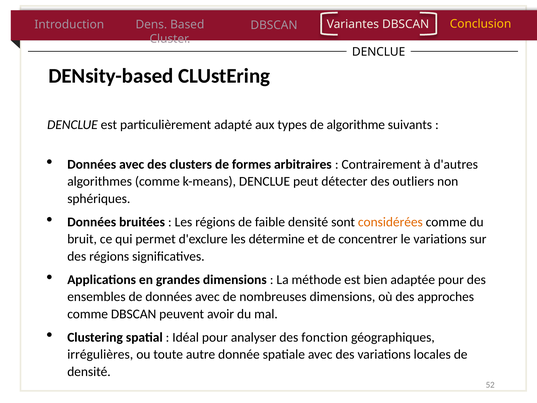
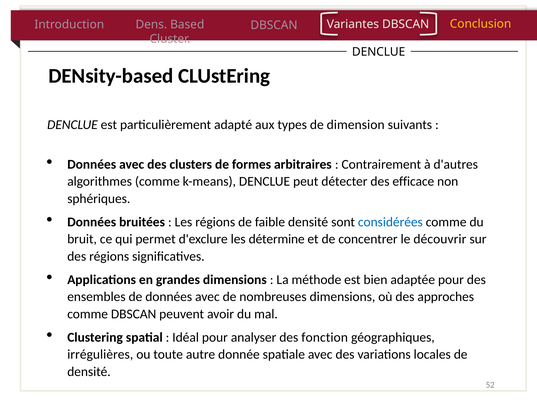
algorithme: algorithme -> dimension
outliers: outliers -> efficace
considérées colour: orange -> blue
le variations: variations -> découvrir
